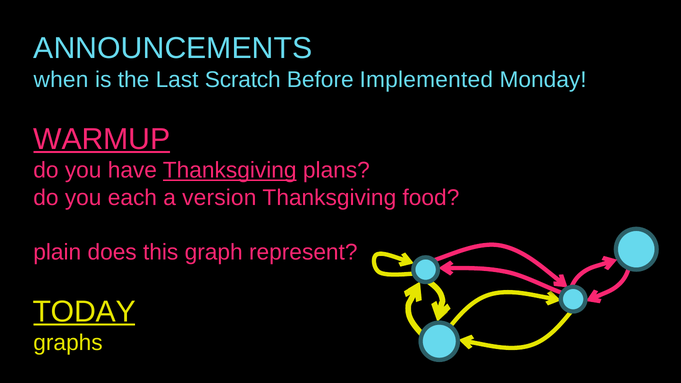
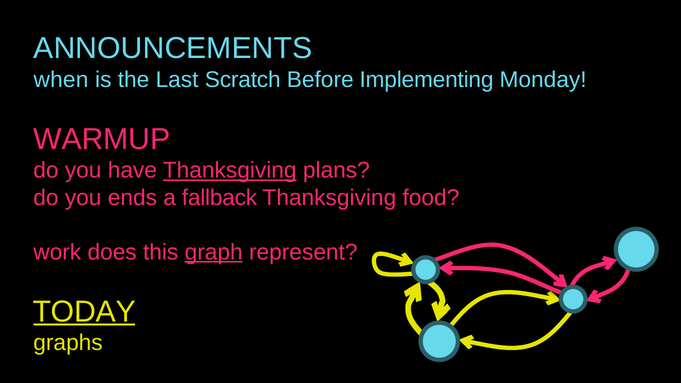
Implemented: Implemented -> Implementing
WARMUP underline: present -> none
each: each -> ends
version: version -> fallback
plain: plain -> work
graph underline: none -> present
